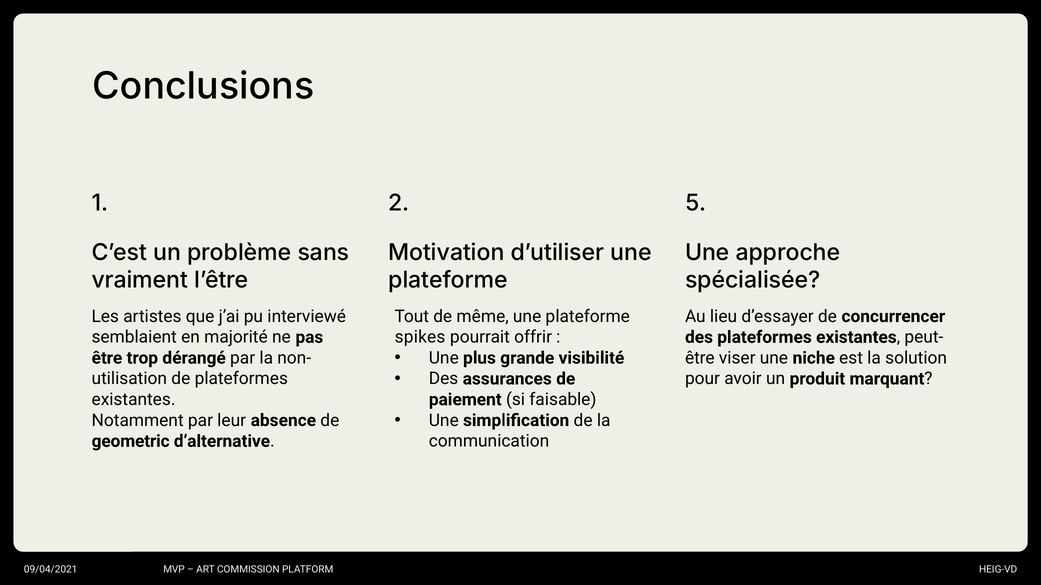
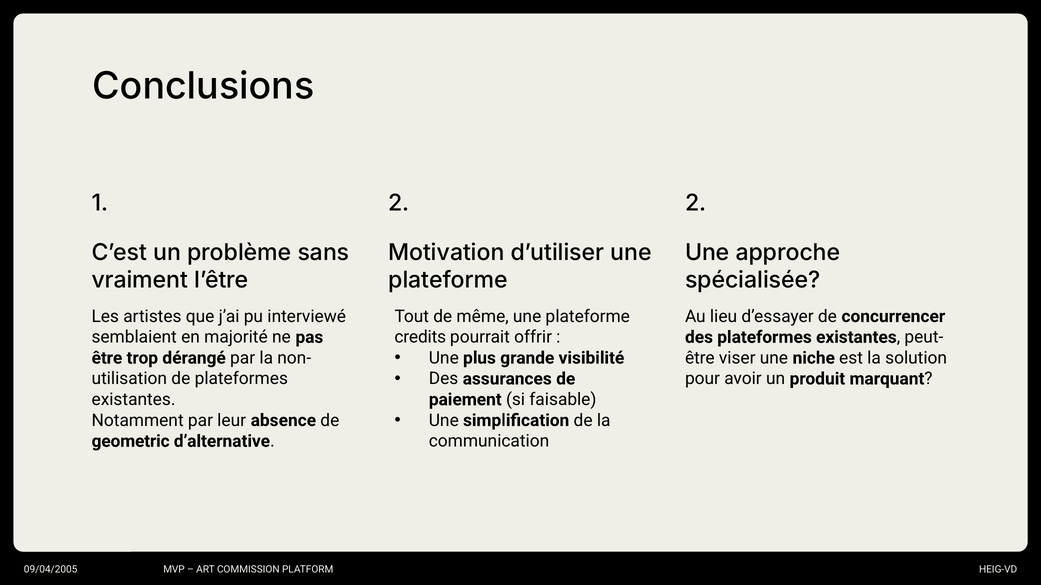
1 5: 5 -> 2
spikes: spikes -> credits
09/04/2021: 09/04/2021 -> 09/04/2005
